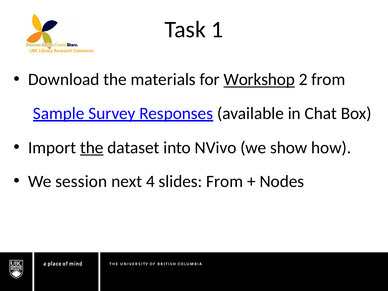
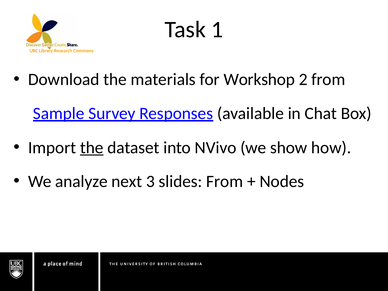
Workshop underline: present -> none
session: session -> analyze
4: 4 -> 3
